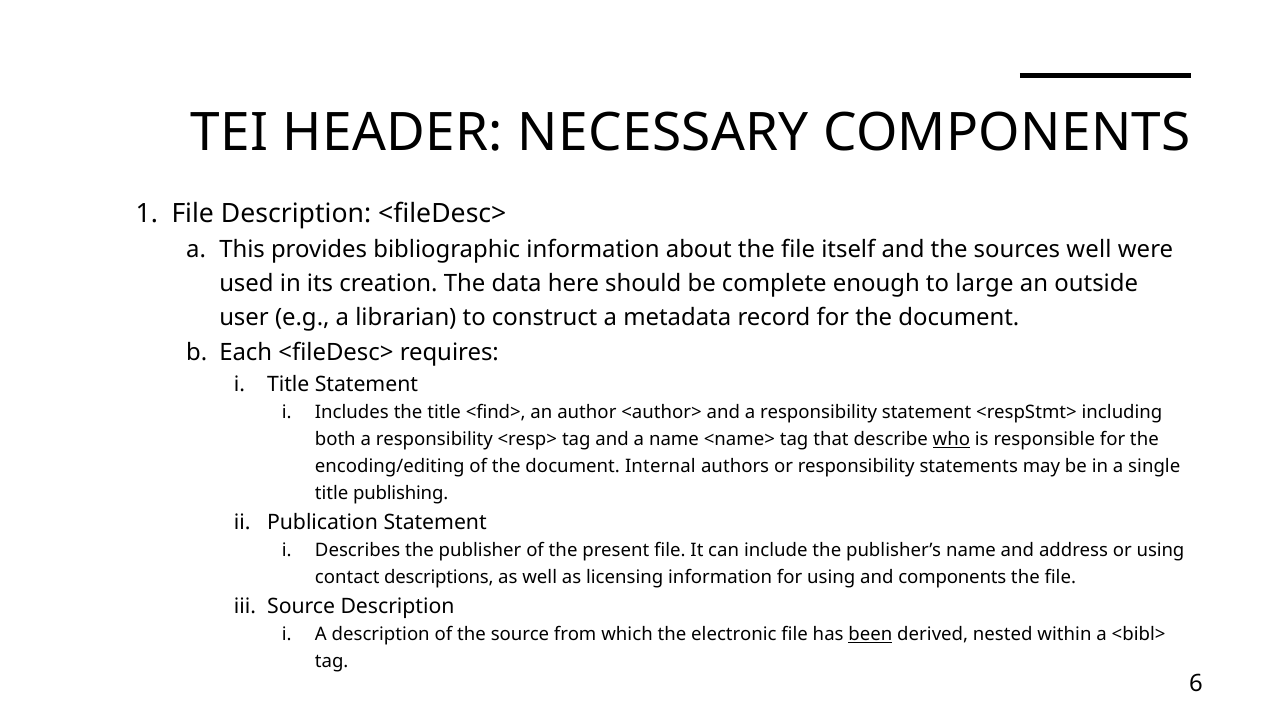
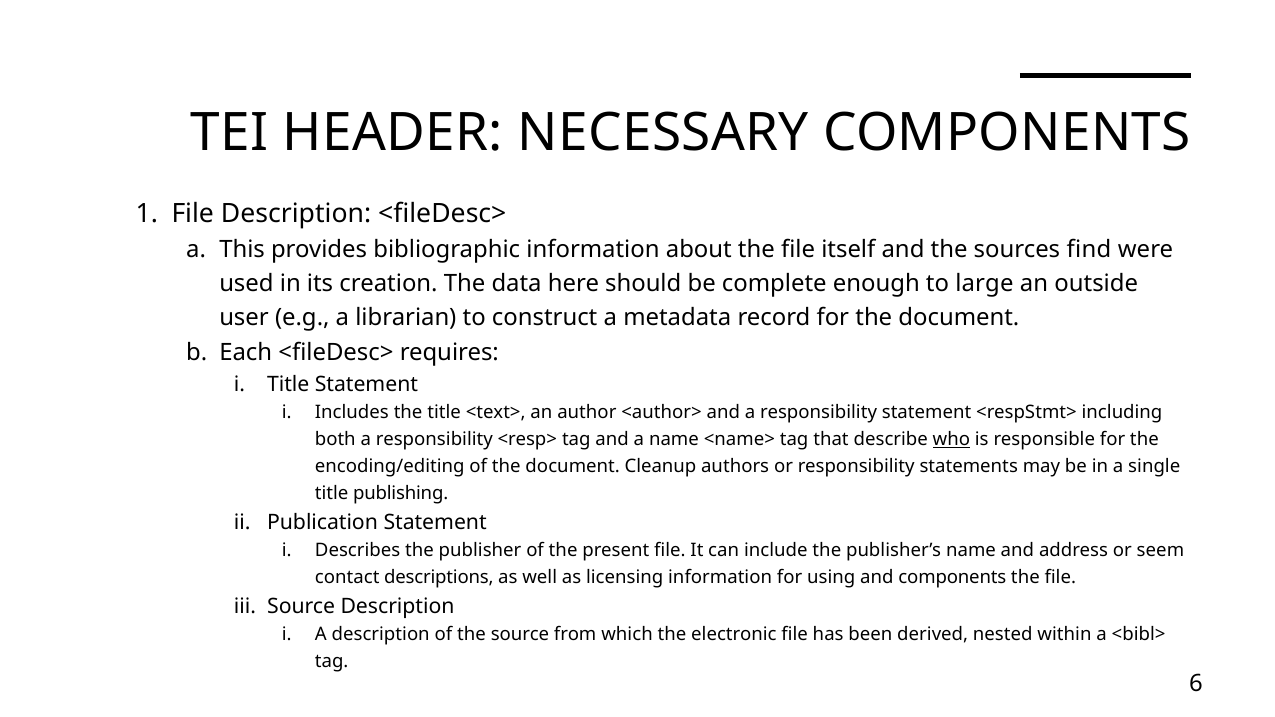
sources well: well -> find
<find>: <find> -> <text>
Internal: Internal -> Cleanup
or using: using -> seem
been underline: present -> none
